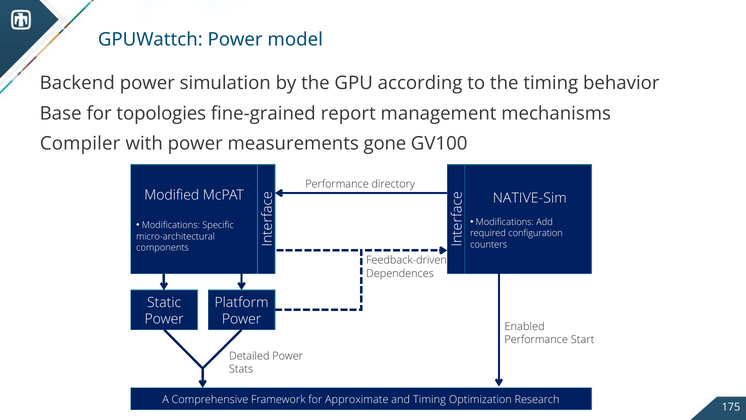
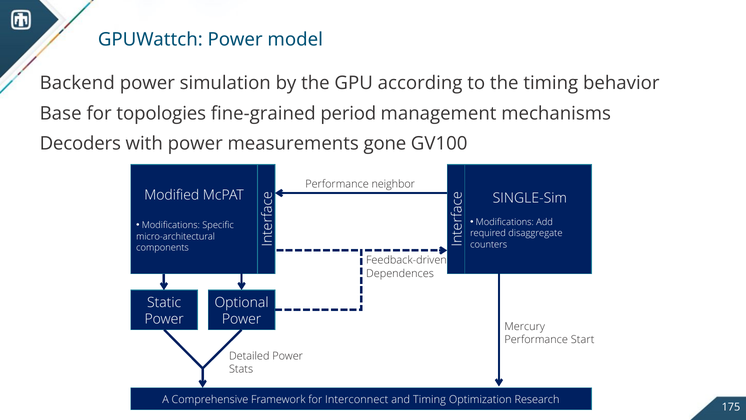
report: report -> period
Compiler: Compiler -> Decoders
directory: directory -> neighbor
NATIVE-Sim: NATIVE-Sim -> SINGLE-Sim
configuration: configuration -> disaggregate
Platform: Platform -> Optional
Enabled: Enabled -> Mercury
Approximate: Approximate -> Interconnect
